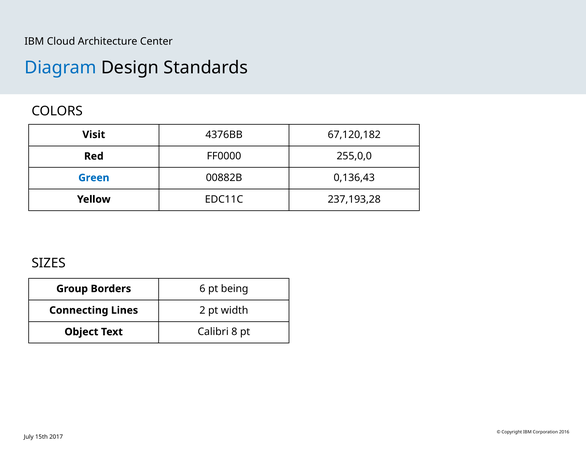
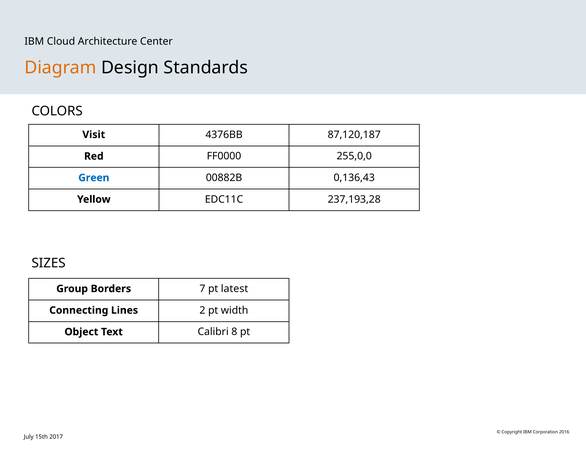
Diagram colour: blue -> orange
67,120,182: 67,120,182 -> 87,120,187
6: 6 -> 7
being: being -> latest
